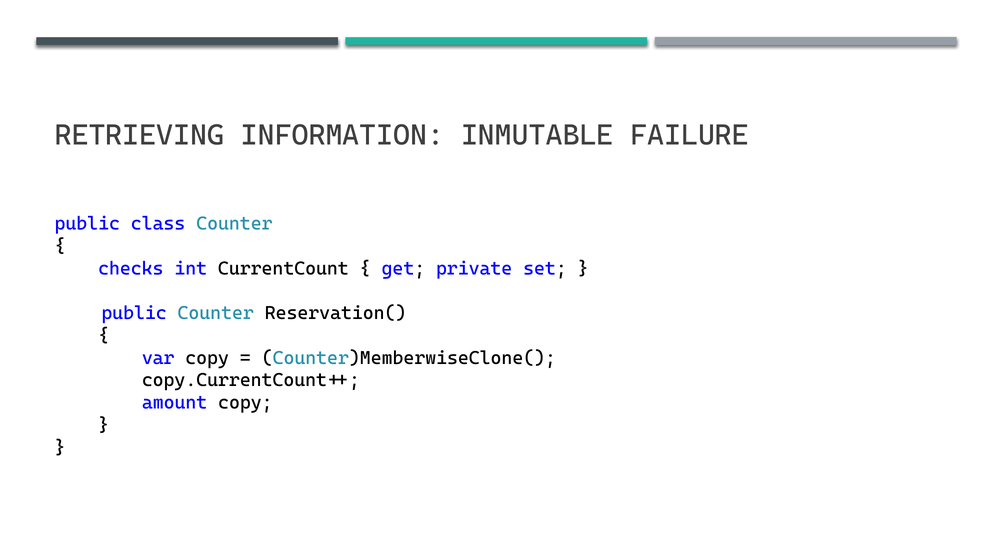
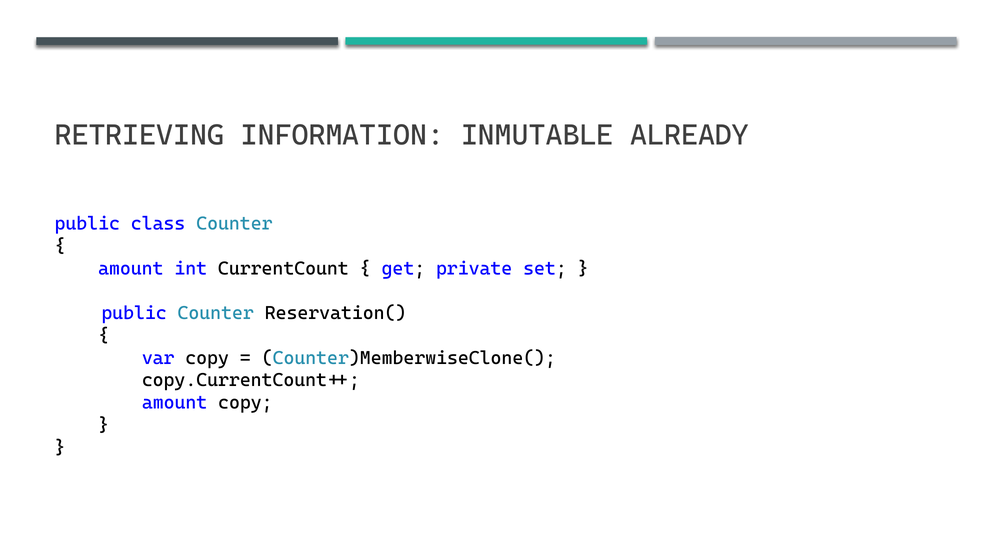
FAILURE: FAILURE -> ALREADY
checks at (131, 268): checks -> amount
